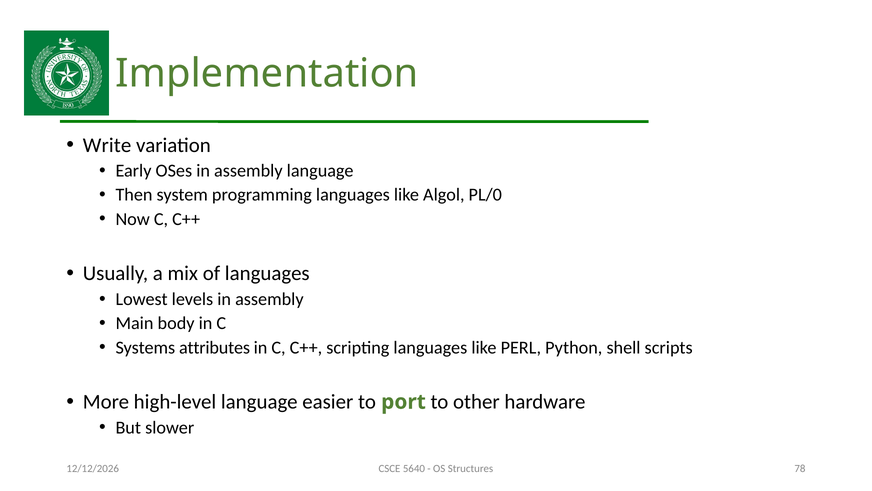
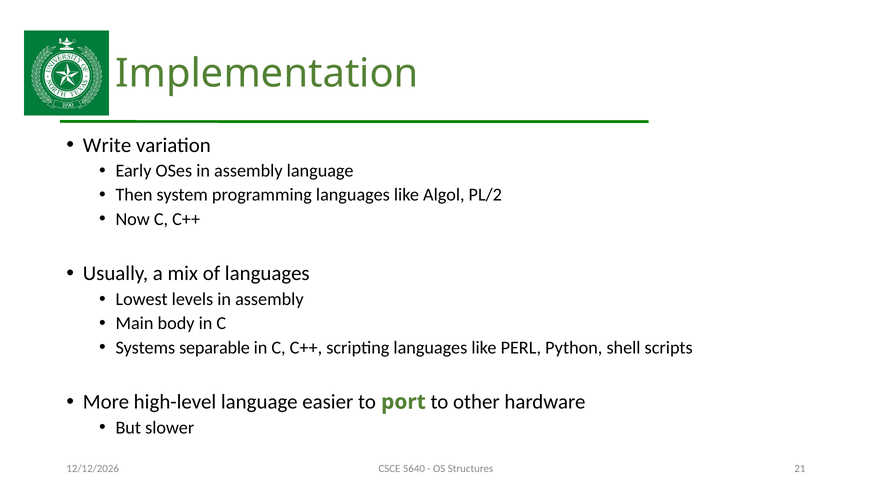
PL/0: PL/0 -> PL/2
attributes: attributes -> separable
78: 78 -> 21
